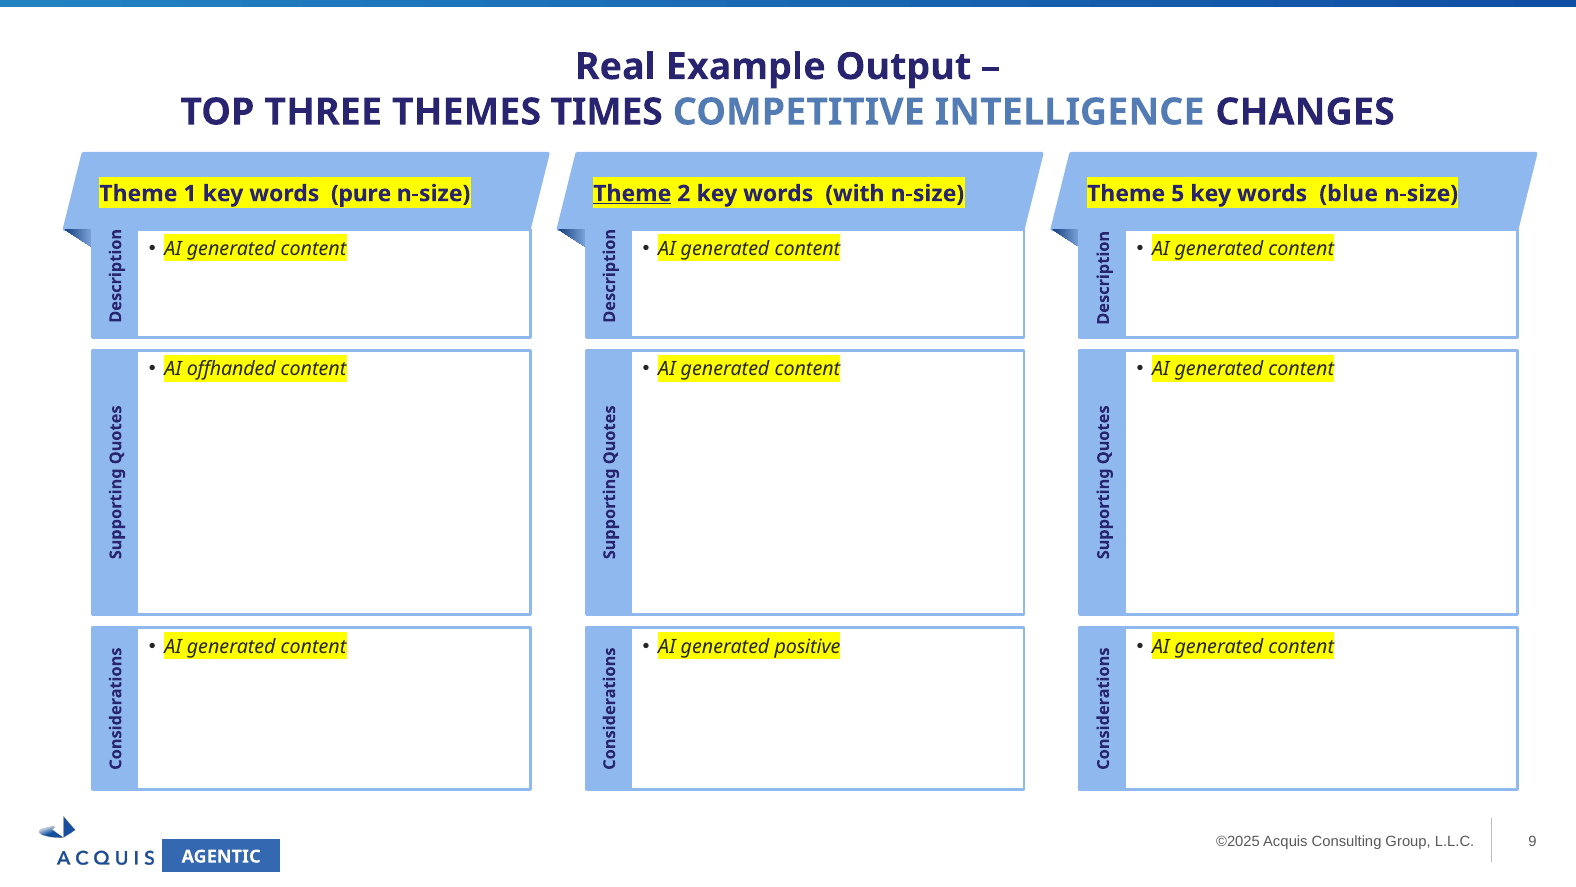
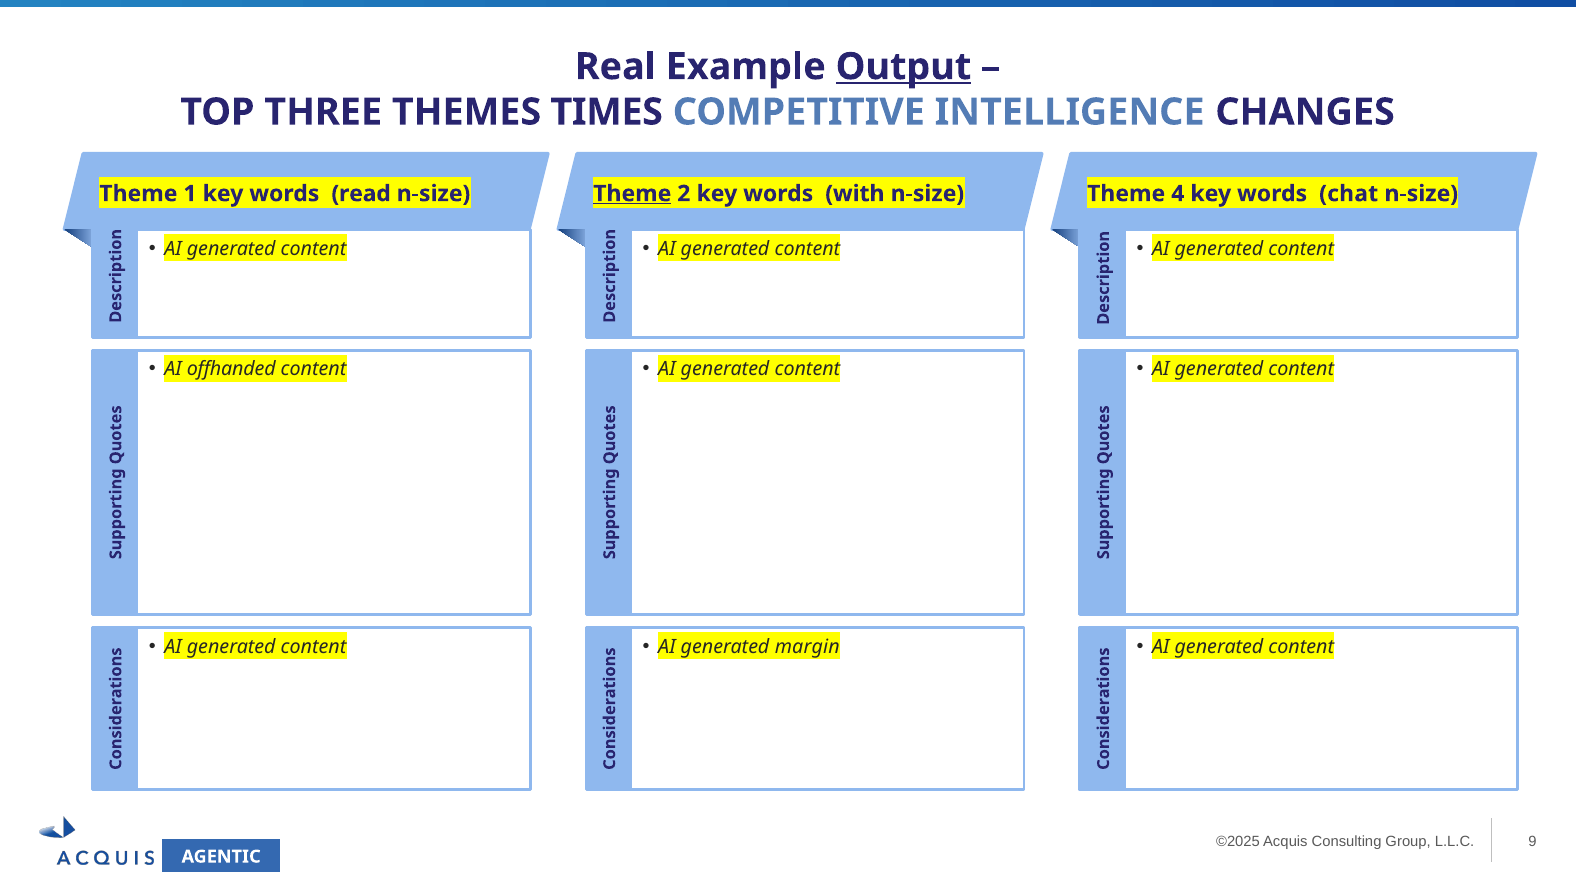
Output underline: none -> present
pure: pure -> read
5: 5 -> 4
blue: blue -> chat
positive: positive -> margin
